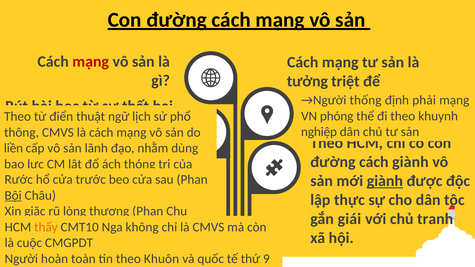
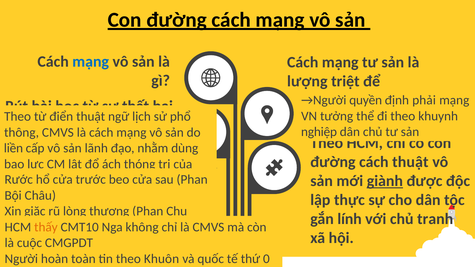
mạng at (91, 62) colour: red -> blue
tưởng: tưởng -> lượng
thống: thống -> quyền
VN phóng: phóng -> tưởng
cách giành: giành -> thuật
Bội underline: present -> none
giái: giái -> lính
9: 9 -> 0
